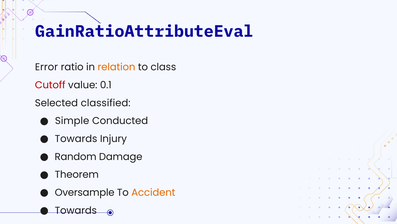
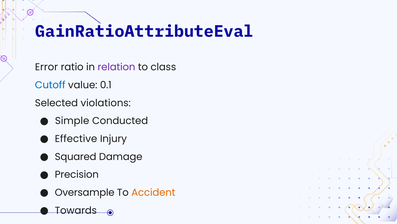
relation colour: orange -> purple
Cutoff colour: red -> blue
classified: classified -> violations
Towards at (76, 138): Towards -> Effective
Random: Random -> Squared
Theorem: Theorem -> Precision
